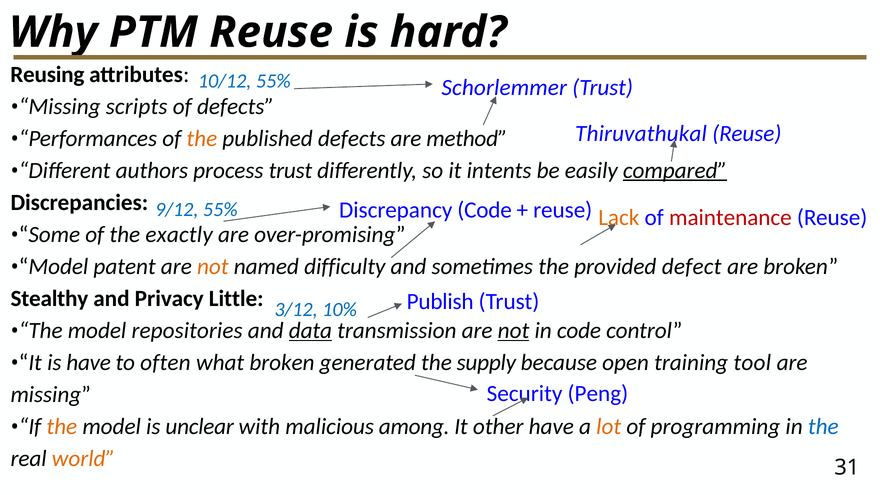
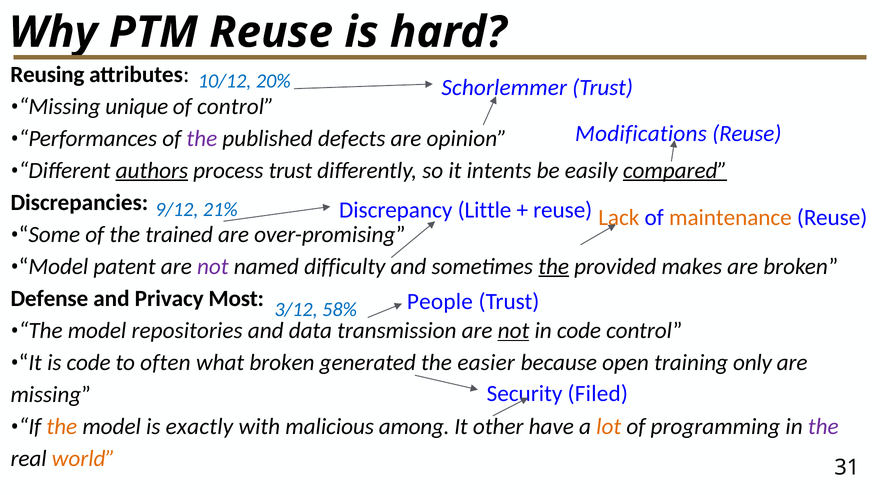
10/12 55%: 55% -> 20%
scripts: scripts -> unique
of defects: defects -> control
Thiruvathukal: Thiruvathukal -> Modifications
the at (202, 138) colour: orange -> purple
method: method -> opinion
authors underline: none -> present
Discrepancy Code: Code -> Little
maintenance colour: red -> orange
9/12 55%: 55% -> 21%
exactly: exactly -> trained
not at (213, 266) colour: orange -> purple
the at (554, 266) underline: none -> present
defect: defect -> makes
Stealthy: Stealthy -> Defense
Little: Little -> Most
Publish: Publish -> People
10%: 10% -> 58%
data underline: present -> none
is have: have -> code
supply: supply -> easier
tool: tool -> only
Peng: Peng -> Filed
unclear: unclear -> exactly
the at (823, 427) colour: blue -> purple
